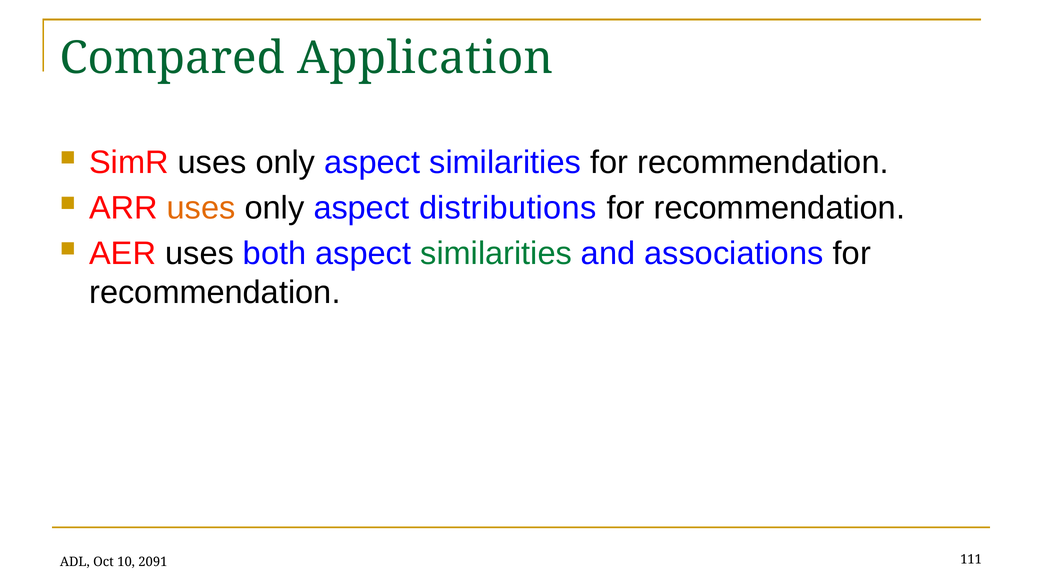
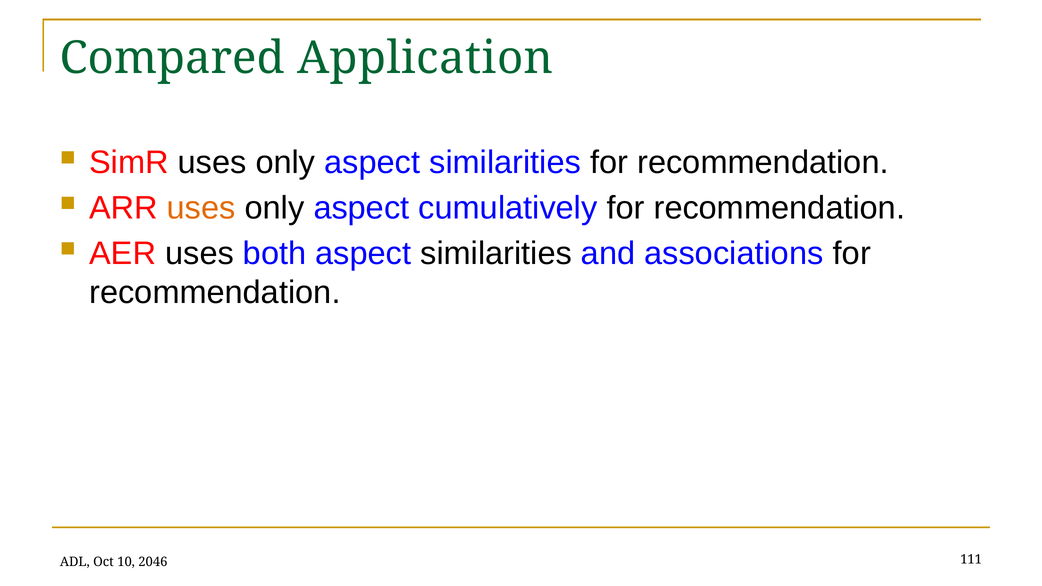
distributions: distributions -> cumulatively
similarities at (496, 254) colour: green -> black
2091: 2091 -> 2046
